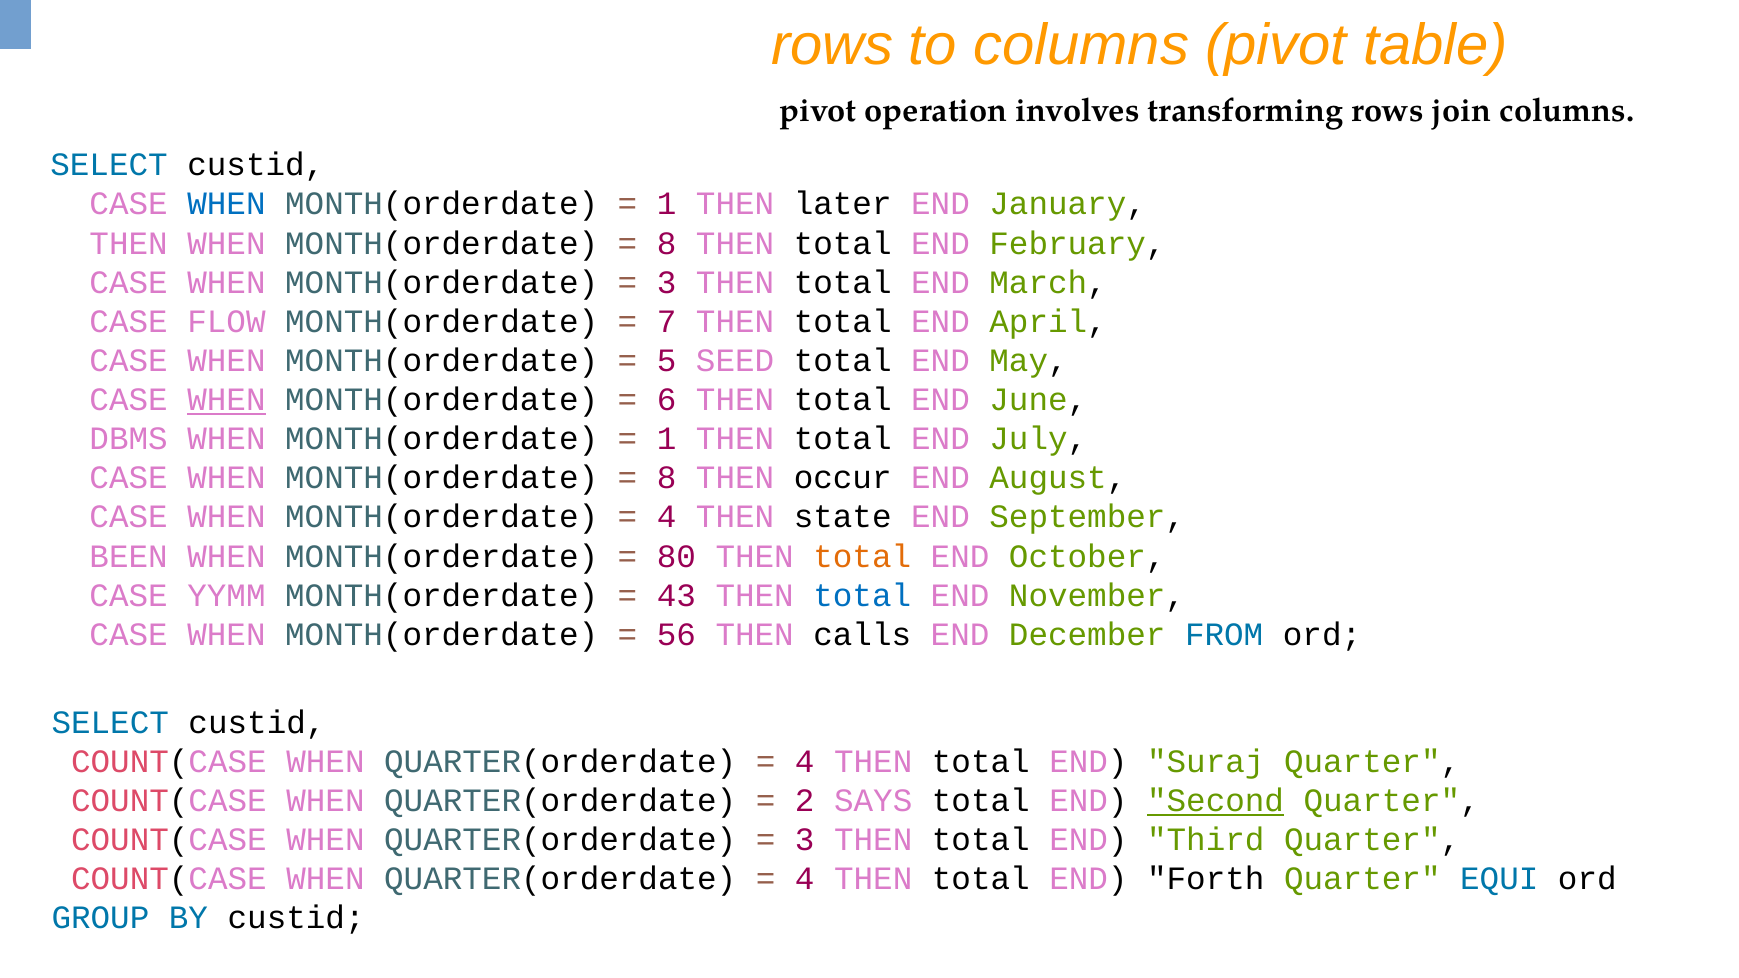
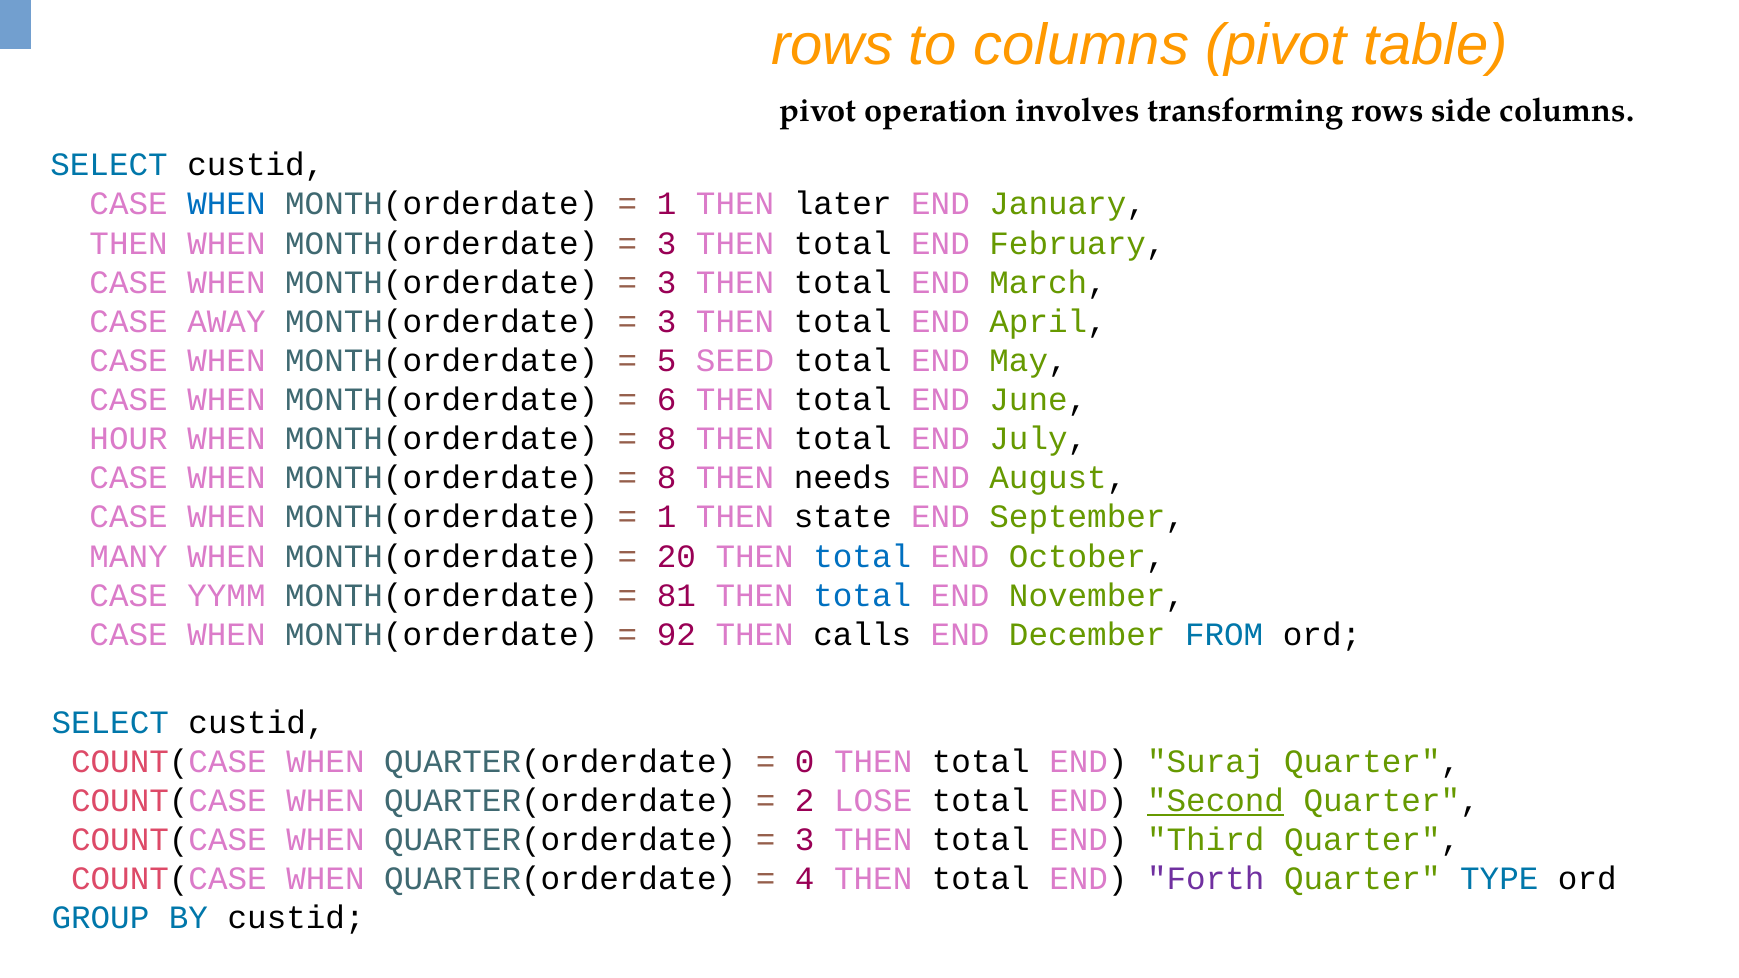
join: join -> side
8 at (667, 243): 8 -> 3
FLOW: FLOW -> AWAY
7 at (667, 322): 7 -> 3
WHEN at (226, 400) underline: present -> none
DBMS: DBMS -> HOUR
1 at (667, 439): 1 -> 8
occur: occur -> needs
4 at (667, 517): 4 -> 1
BEEN: BEEN -> MANY
80: 80 -> 20
total at (862, 556) colour: orange -> blue
43: 43 -> 81
56: 56 -> 92
4 at (805, 762): 4 -> 0
SAYS: SAYS -> LOSE
Forth colour: black -> purple
EQUI: EQUI -> TYPE
